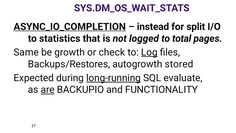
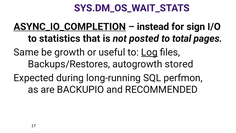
split: split -> sign
logged: logged -> posted
check: check -> useful
long-running underline: present -> none
evaluate: evaluate -> perfmon
are underline: present -> none
FUNCTIONALITY: FUNCTIONALITY -> RECOMMENDED
